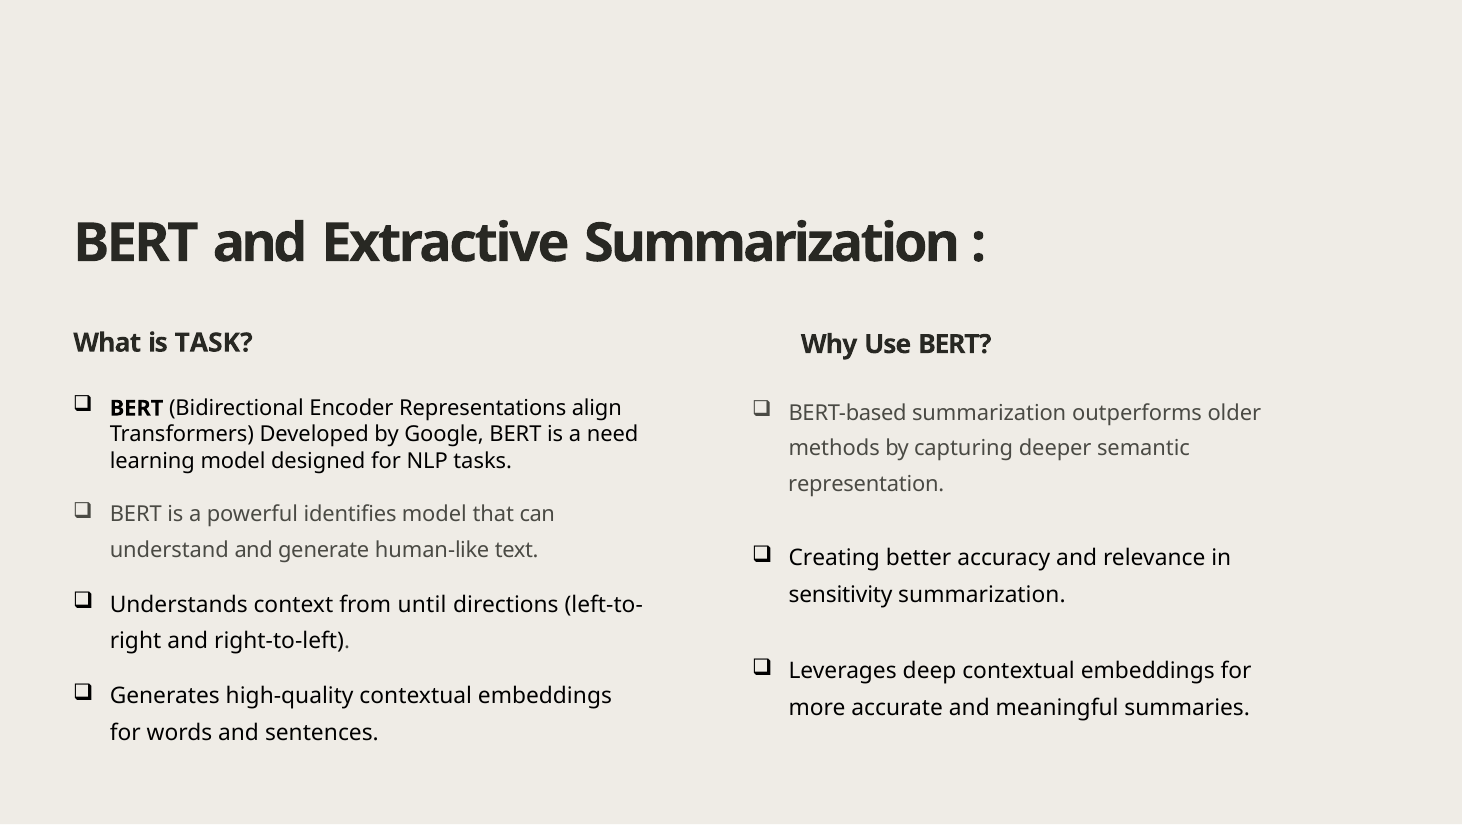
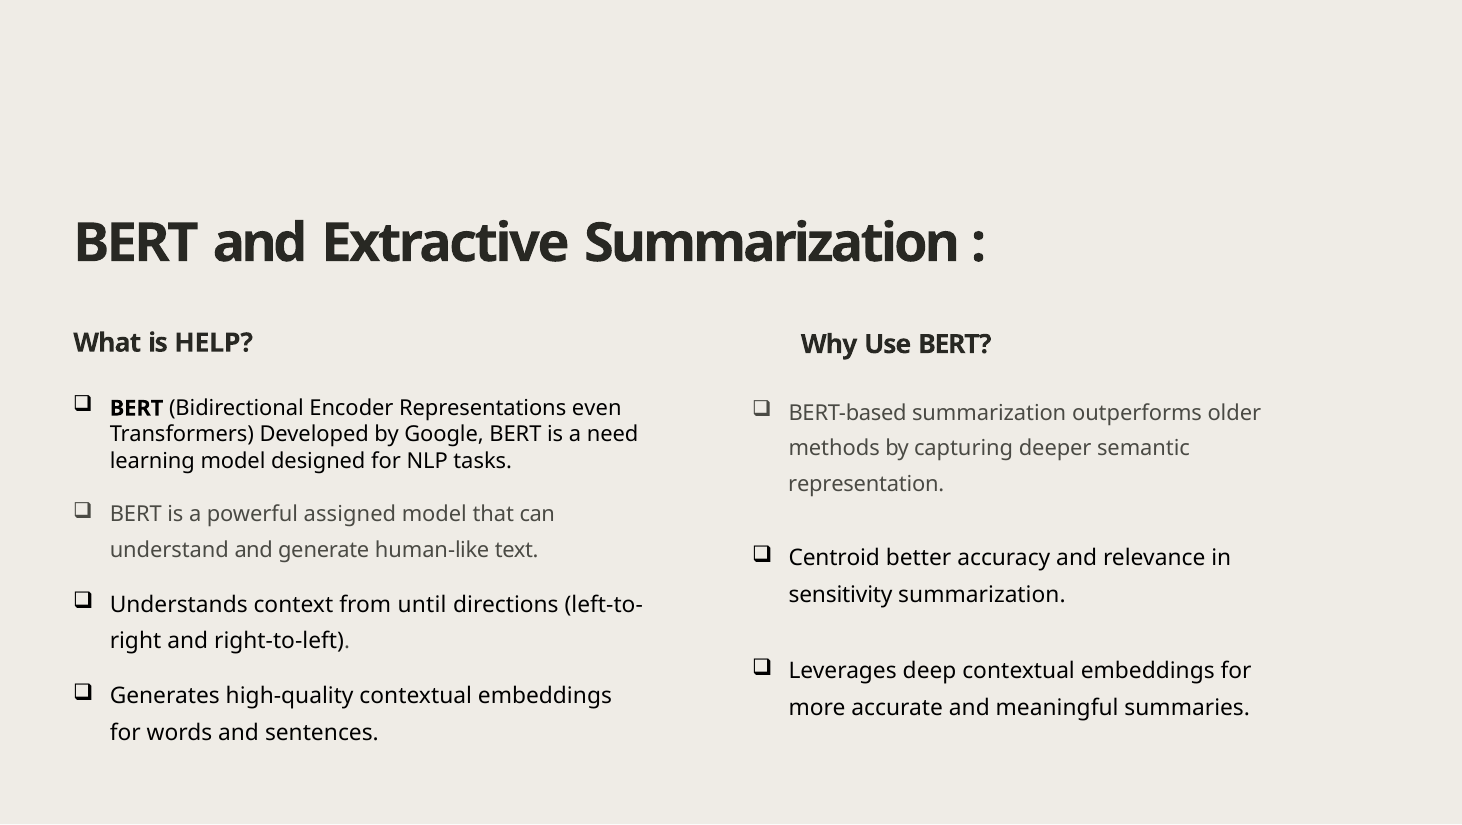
TASK: TASK -> HELP
align: align -> even
identifies: identifies -> assigned
Creating: Creating -> Centroid
